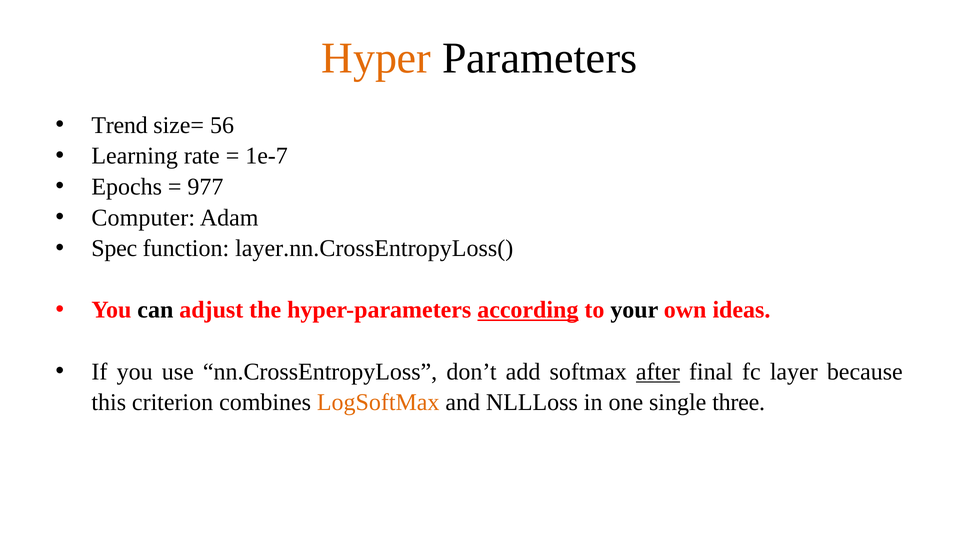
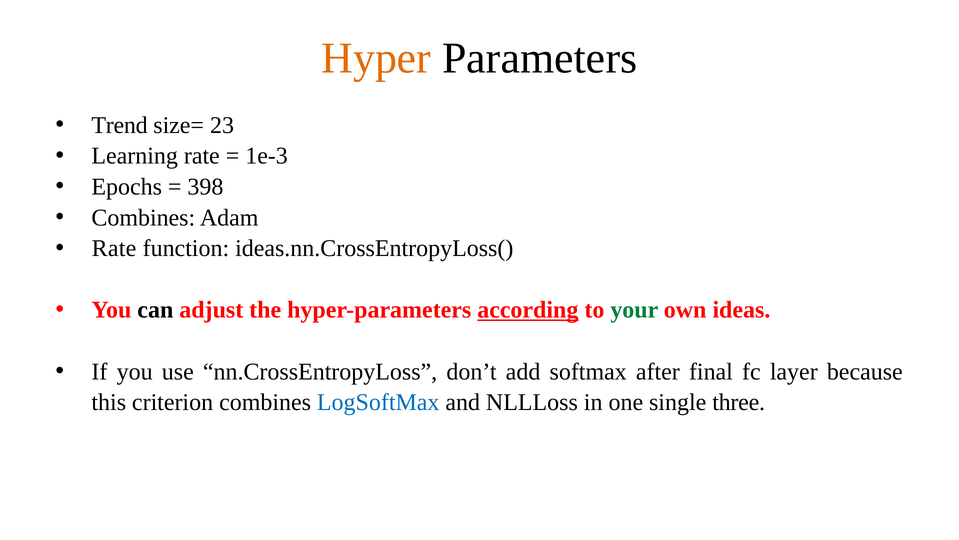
56: 56 -> 23
1e-7: 1e-7 -> 1e-3
977: 977 -> 398
Computer at (143, 217): Computer -> Combines
Spec at (114, 248): Spec -> Rate
layer.nn.CrossEntropyLoss(: layer.nn.CrossEntropyLoss( -> ideas.nn.CrossEntropyLoss(
your colour: black -> green
after underline: present -> none
LogSoftMax colour: orange -> blue
